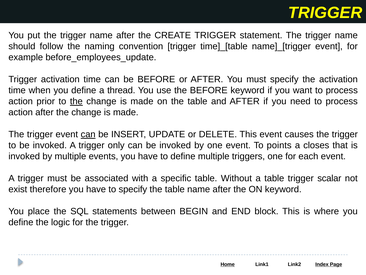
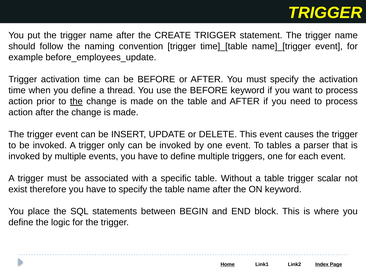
can at (88, 134) underline: present -> none
points: points -> tables
closes: closes -> parser
